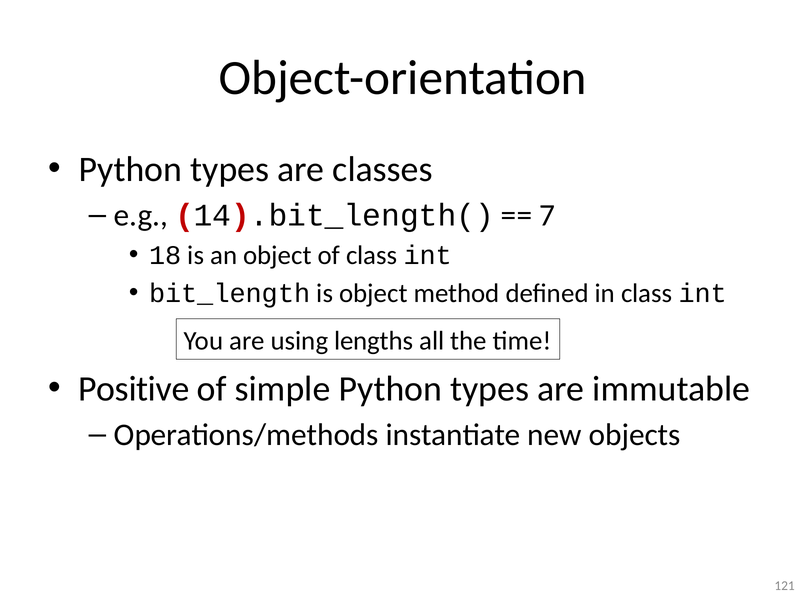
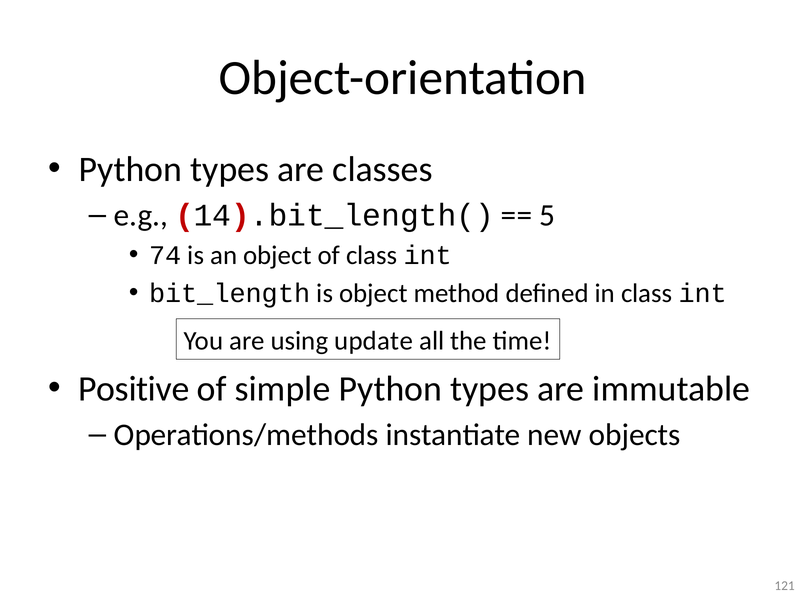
7: 7 -> 5
18: 18 -> 74
lengths: lengths -> update
